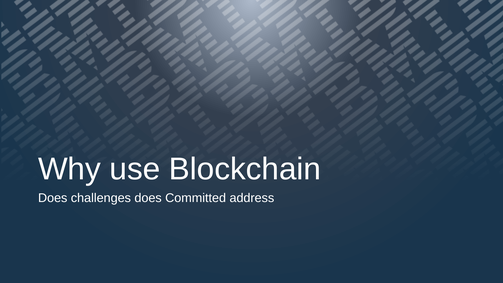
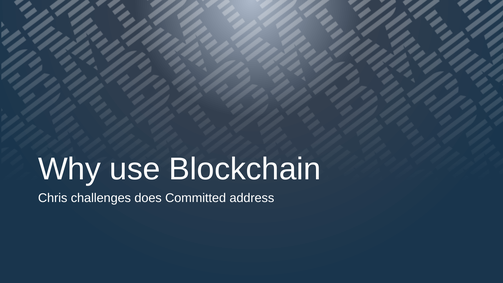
Does at (53, 198): Does -> Chris
